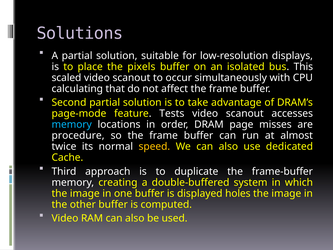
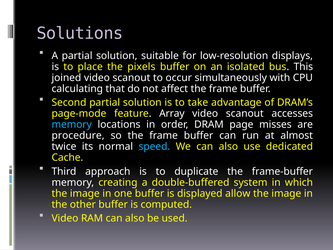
scaled: scaled -> joined
Tests: Tests -> Array
speed colour: yellow -> light blue
holes: holes -> allow
